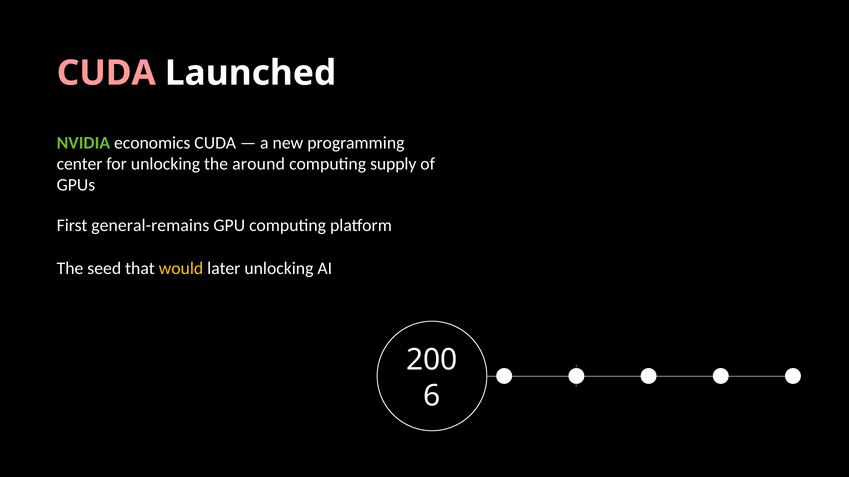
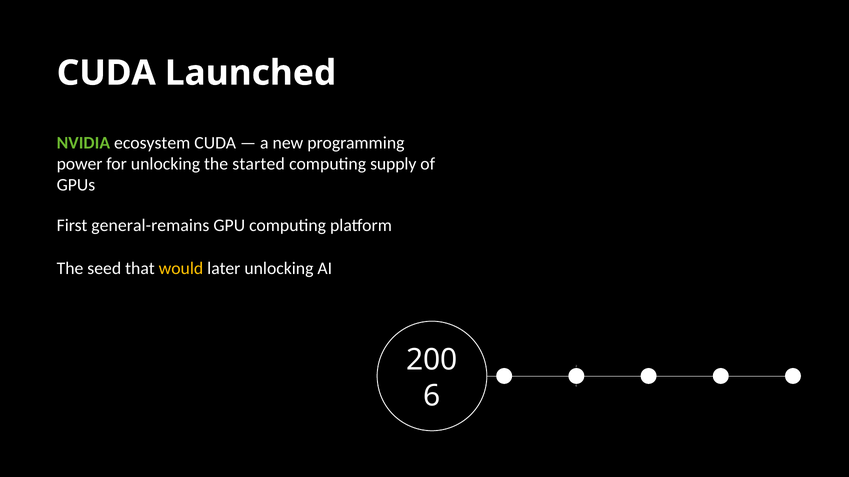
CUDA at (106, 73) colour: pink -> white
economics: economics -> ecosystem
center: center -> power
around: around -> started
